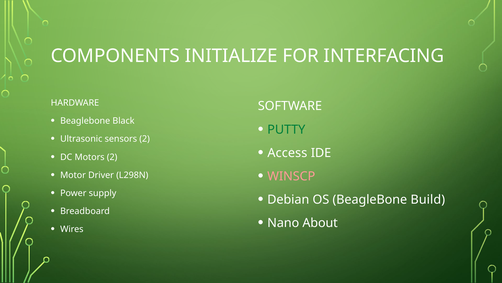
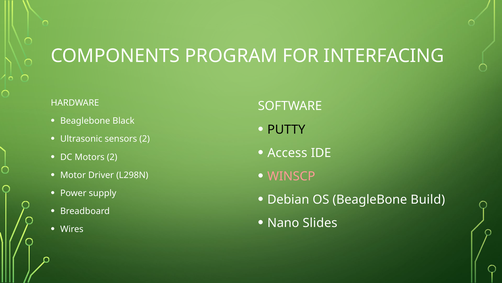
INITIALIZE: INITIALIZE -> PROGRAM
PUTTY colour: green -> black
About: About -> Slides
